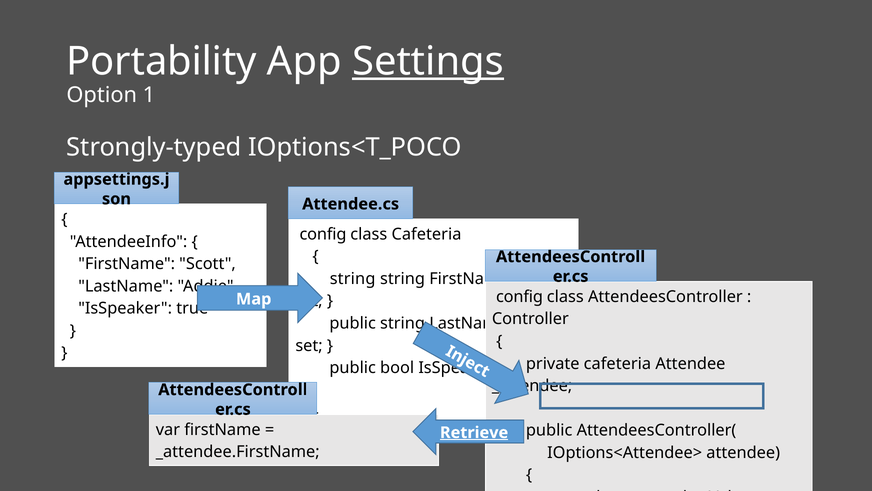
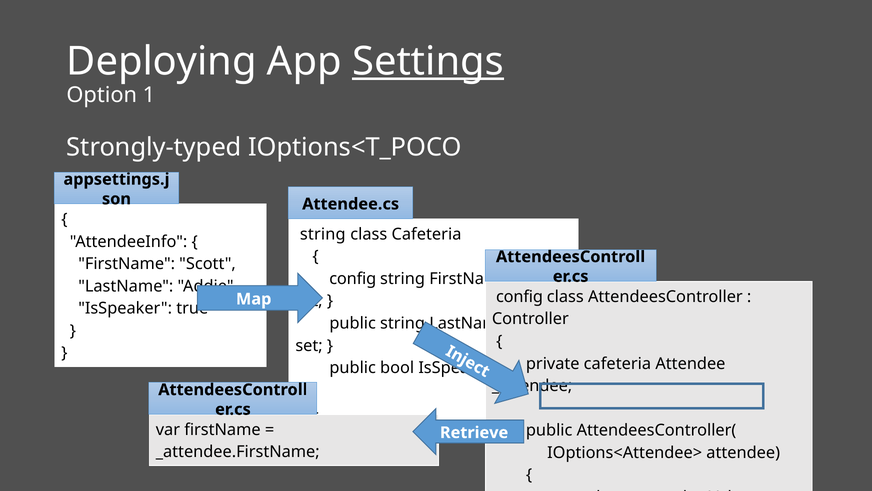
Portability: Portability -> Deploying
config at (323, 234): config -> string
string at (353, 279): string -> config
Retrieve underline: present -> none
